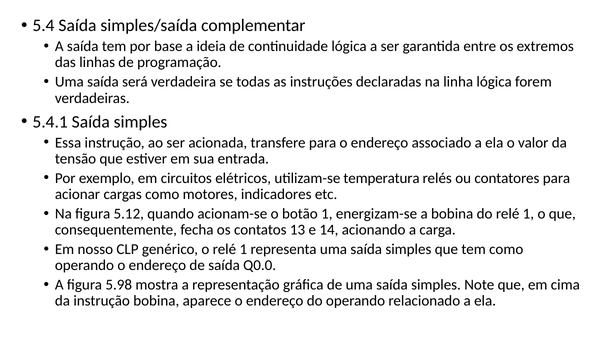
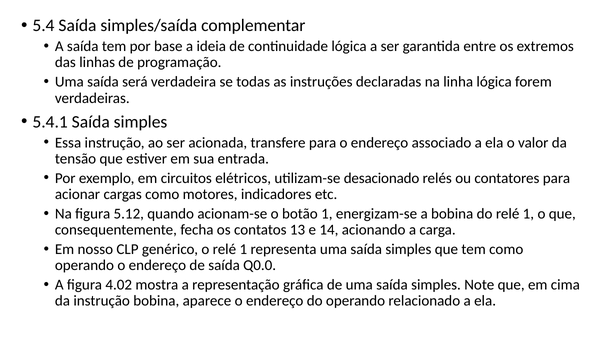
temperatura: temperatura -> desacionado
5.98: 5.98 -> 4.02
